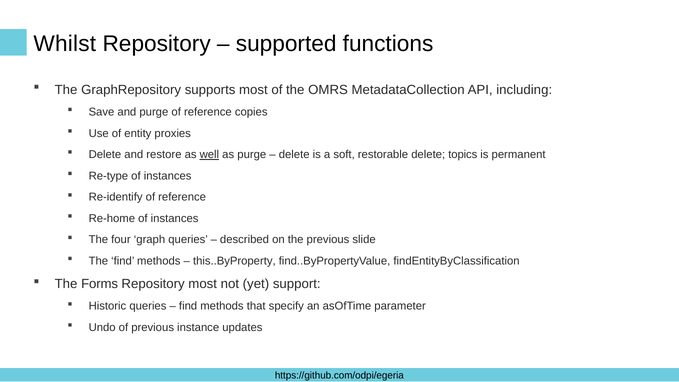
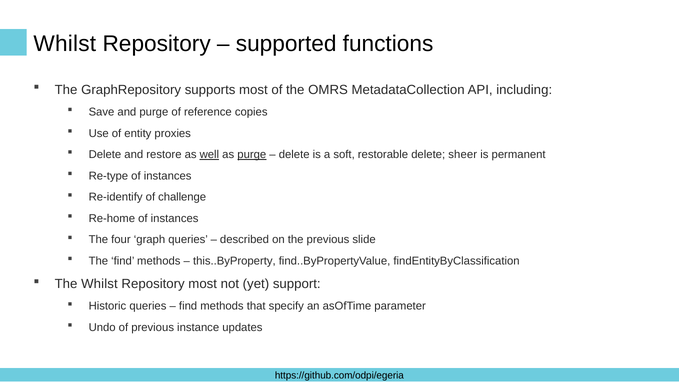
purge at (252, 155) underline: none -> present
topics: topics -> sheer
Re-identify of reference: reference -> challenge
The Forms: Forms -> Whilst
